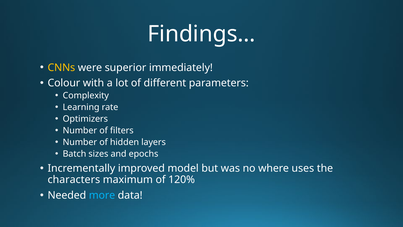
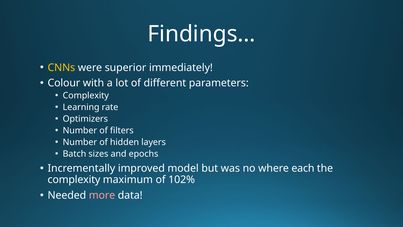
uses: uses -> each
characters at (74, 180): characters -> complexity
120%: 120% -> 102%
more colour: light blue -> pink
